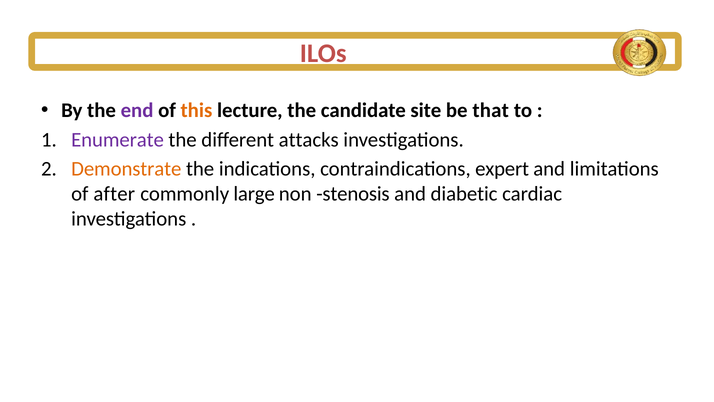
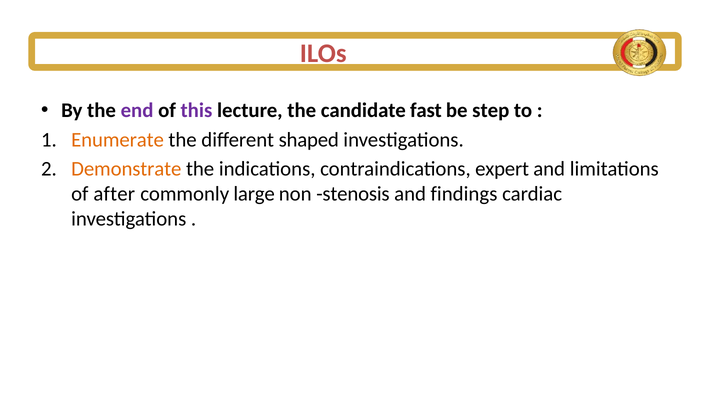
this colour: orange -> purple
site: site -> fast
that: that -> step
Enumerate colour: purple -> orange
attacks: attacks -> shaped
diabetic: diabetic -> findings
